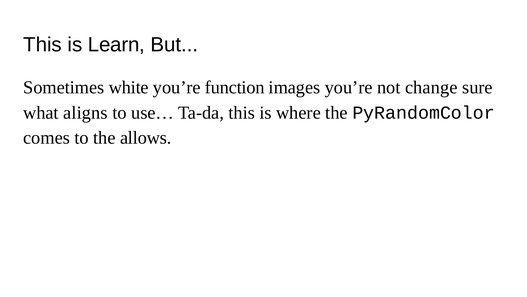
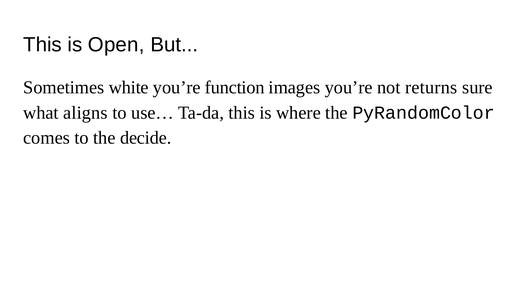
Learn: Learn -> Open
change: change -> returns
allows: allows -> decide
